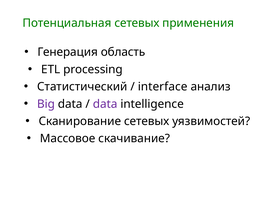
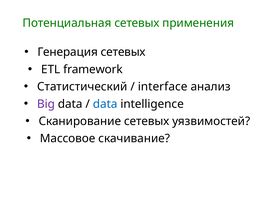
Генерация область: область -> сетевых
processing: processing -> framework
data at (105, 104) colour: purple -> blue
